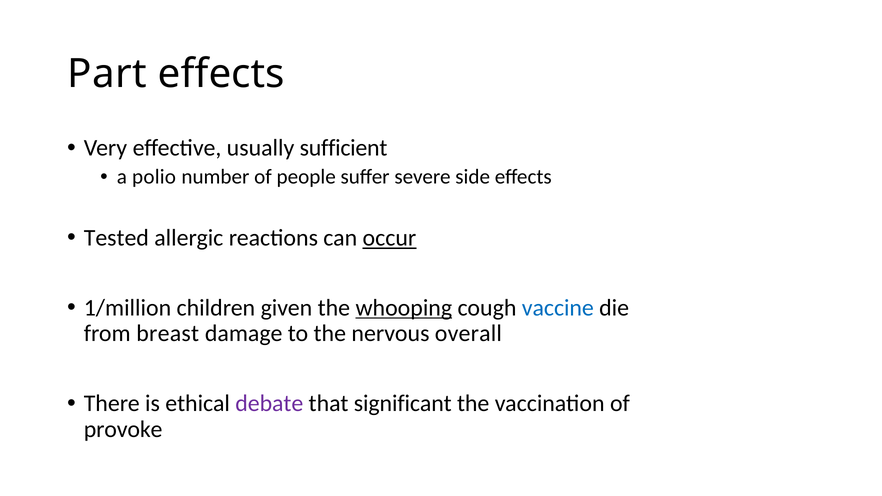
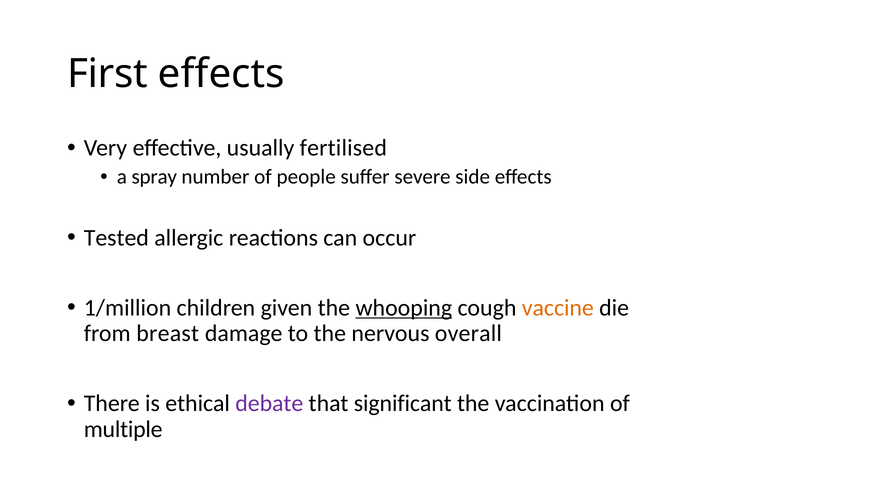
Part: Part -> First
sufficient: sufficient -> fertilised
polio: polio -> spray
occur underline: present -> none
vaccine colour: blue -> orange
provoke: provoke -> multiple
